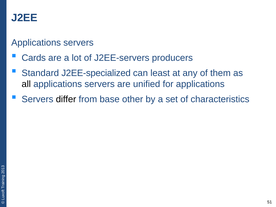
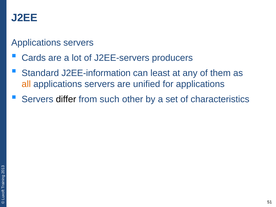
J2EE-specialized: J2EE-specialized -> J2EE-information
all colour: black -> orange
base: base -> such
